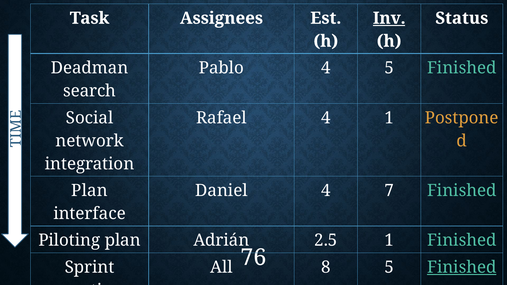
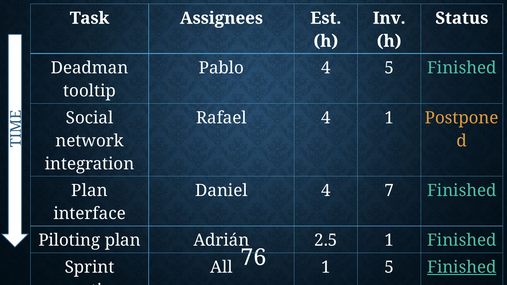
Inv underline: present -> none
search: search -> tooltip
All 8: 8 -> 1
